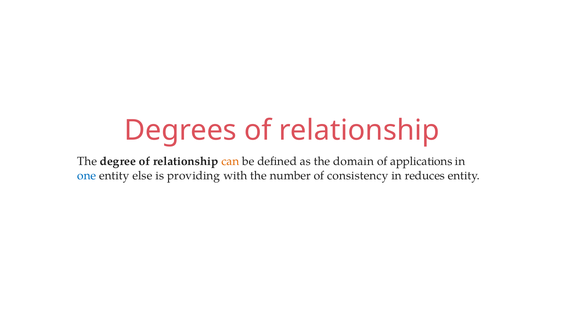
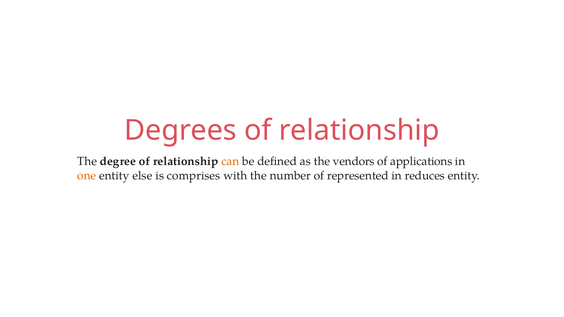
domain: domain -> vendors
one colour: blue -> orange
providing: providing -> comprises
consistency: consistency -> represented
